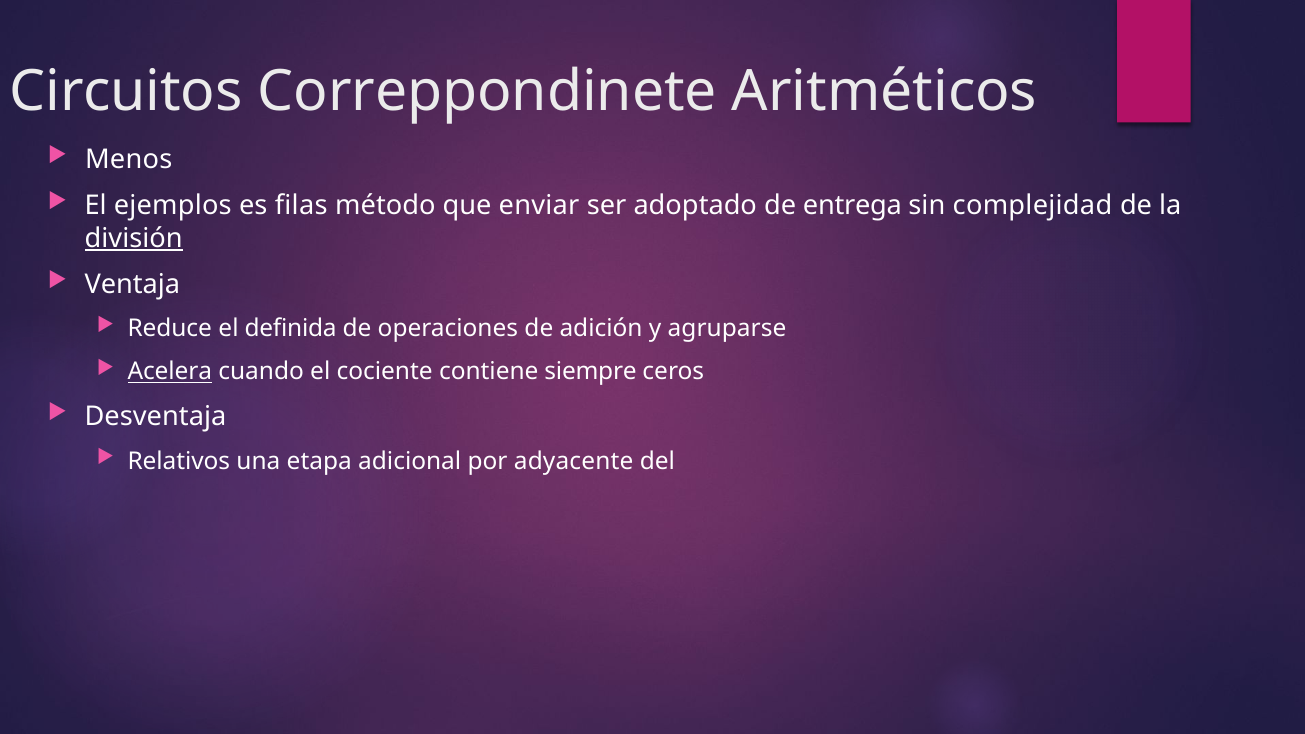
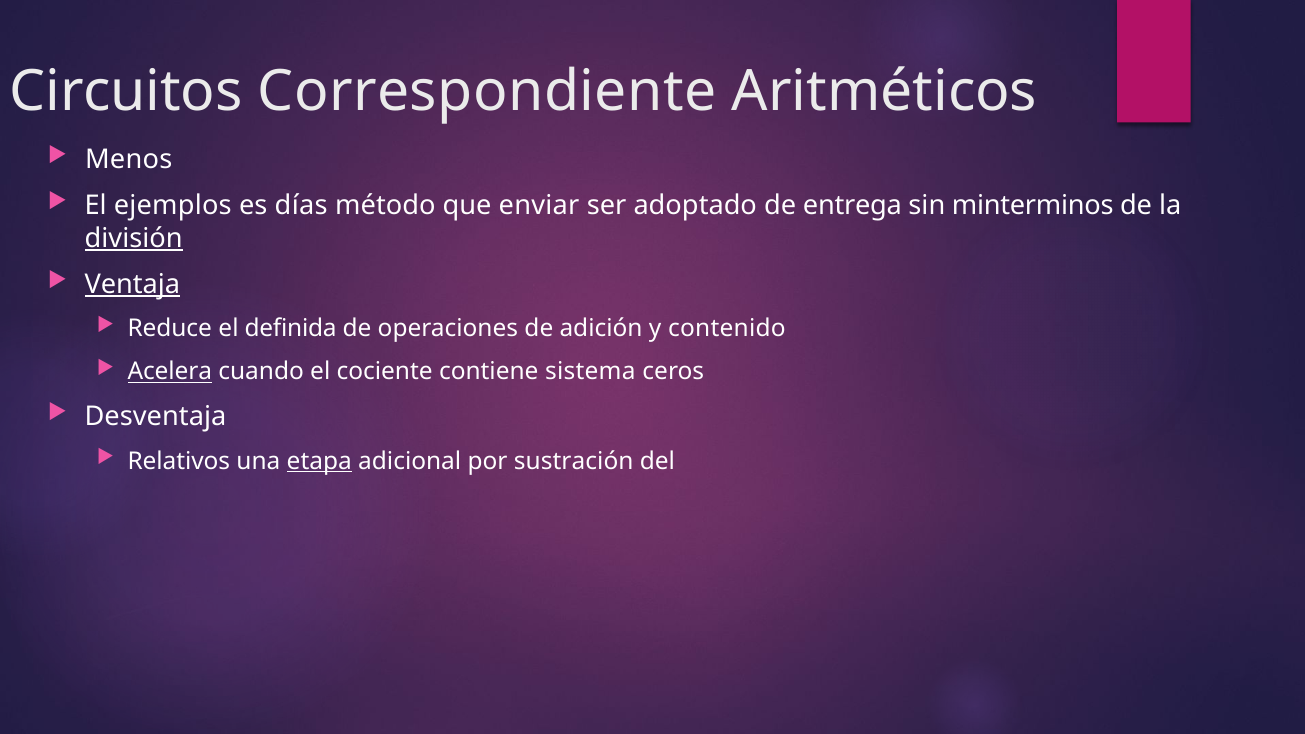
Correppondinete: Correppondinete -> Correspondiente
filas: filas -> días
complejidad: complejidad -> minterminos
Ventaja underline: none -> present
agruparse: agruparse -> contenido
siempre: siempre -> sistema
etapa underline: none -> present
adyacente: adyacente -> sustración
